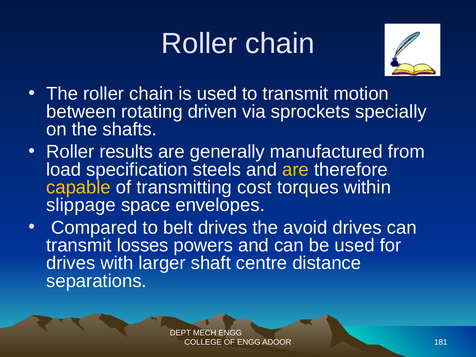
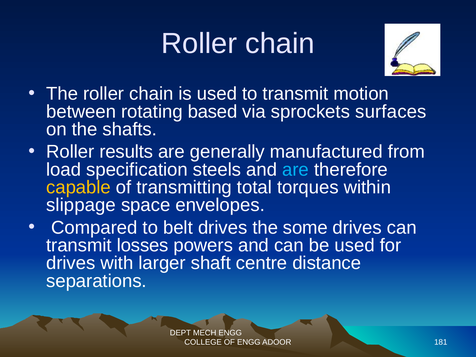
driven: driven -> based
specially: specially -> surfaces
are at (296, 170) colour: yellow -> light blue
cost: cost -> total
avoid: avoid -> some
